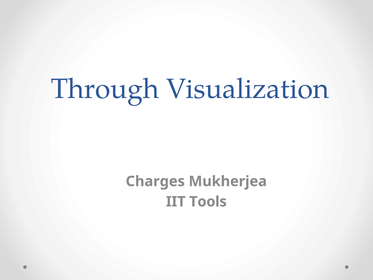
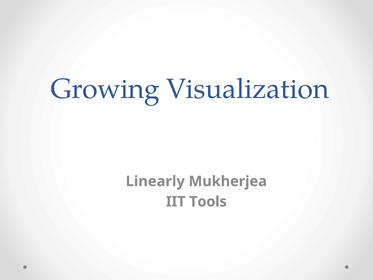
Through: Through -> Growing
Charges: Charges -> Linearly
